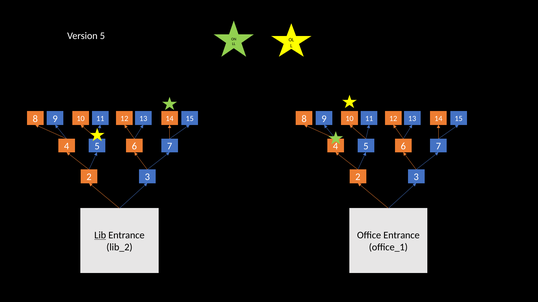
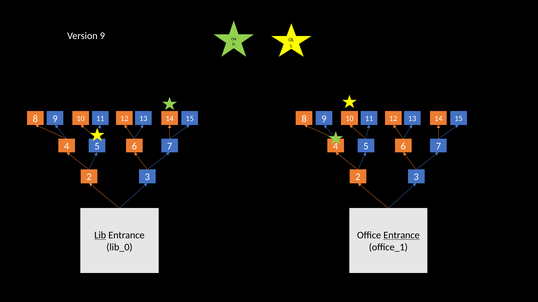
Version 5: 5 -> 9
Entrance at (402, 236) underline: none -> present
lib_2: lib_2 -> lib_0
